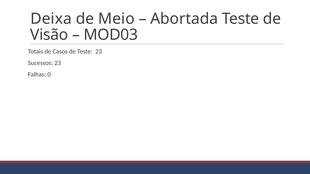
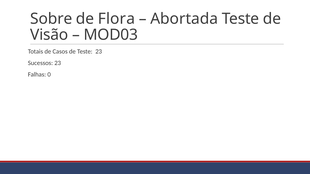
Deixa: Deixa -> Sobre
Meio: Meio -> Flora
